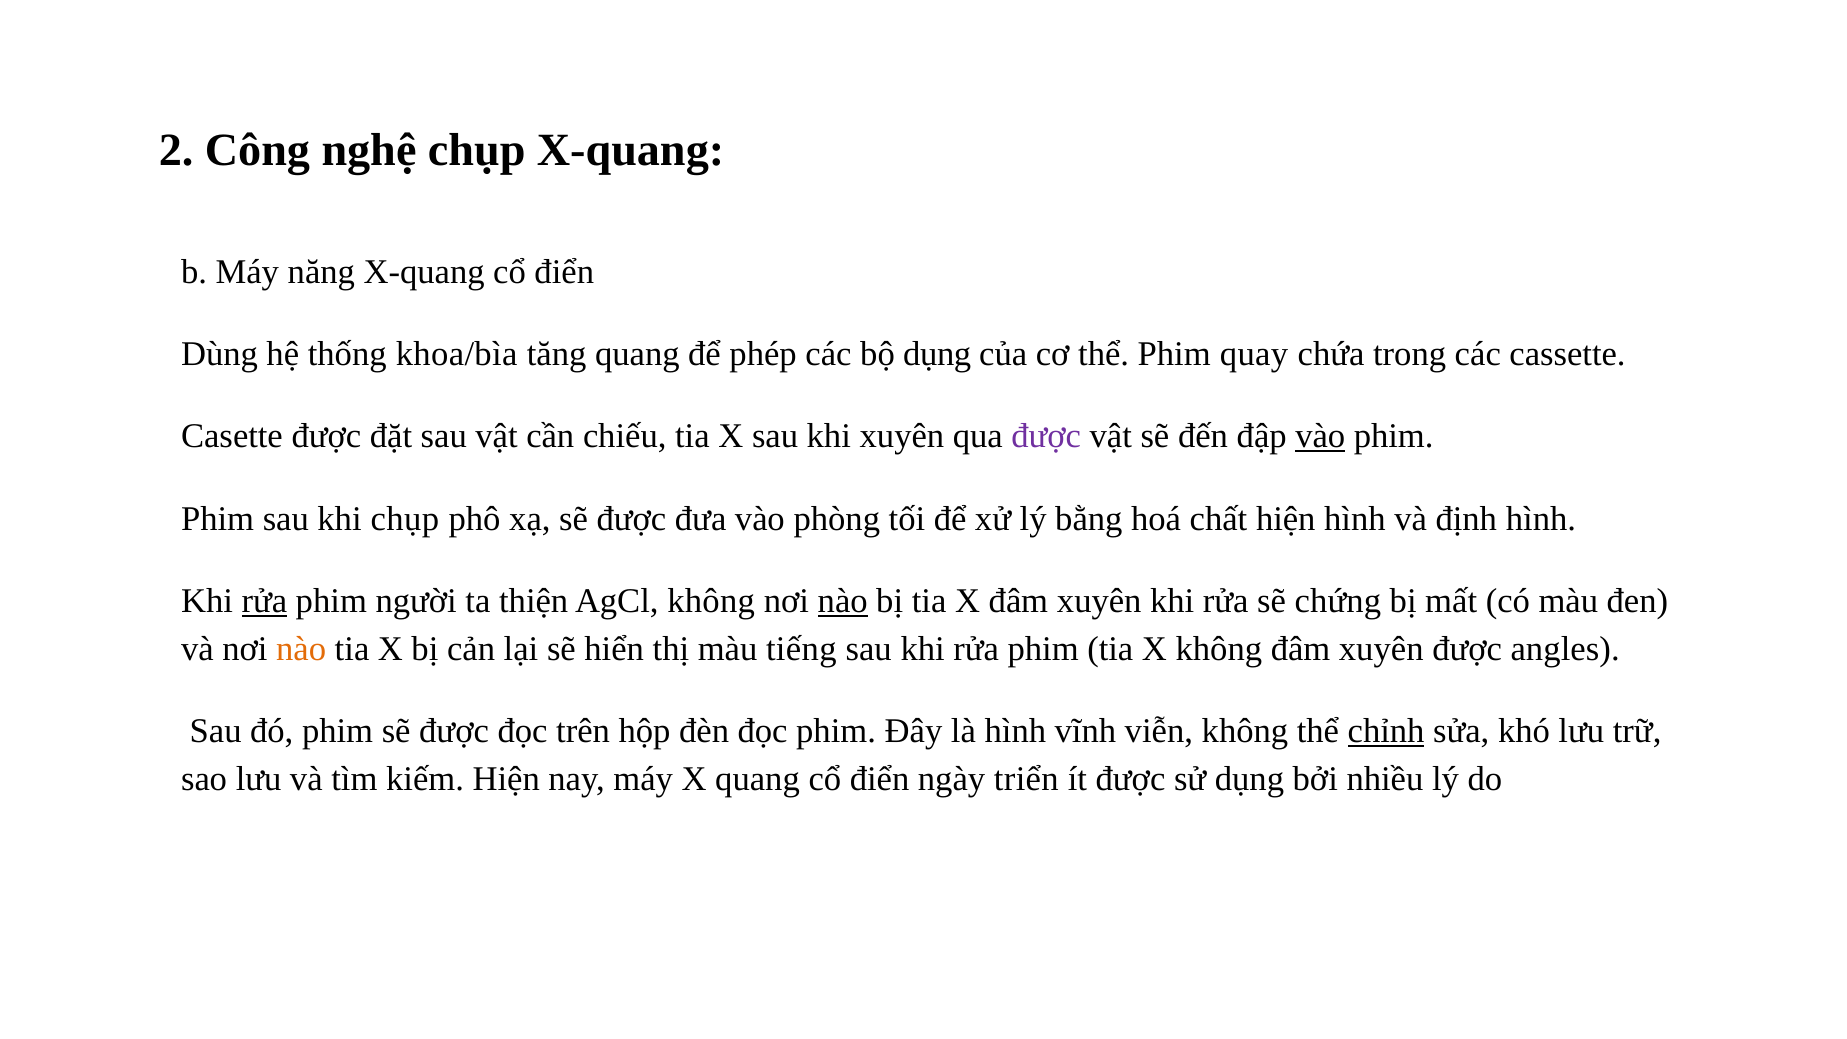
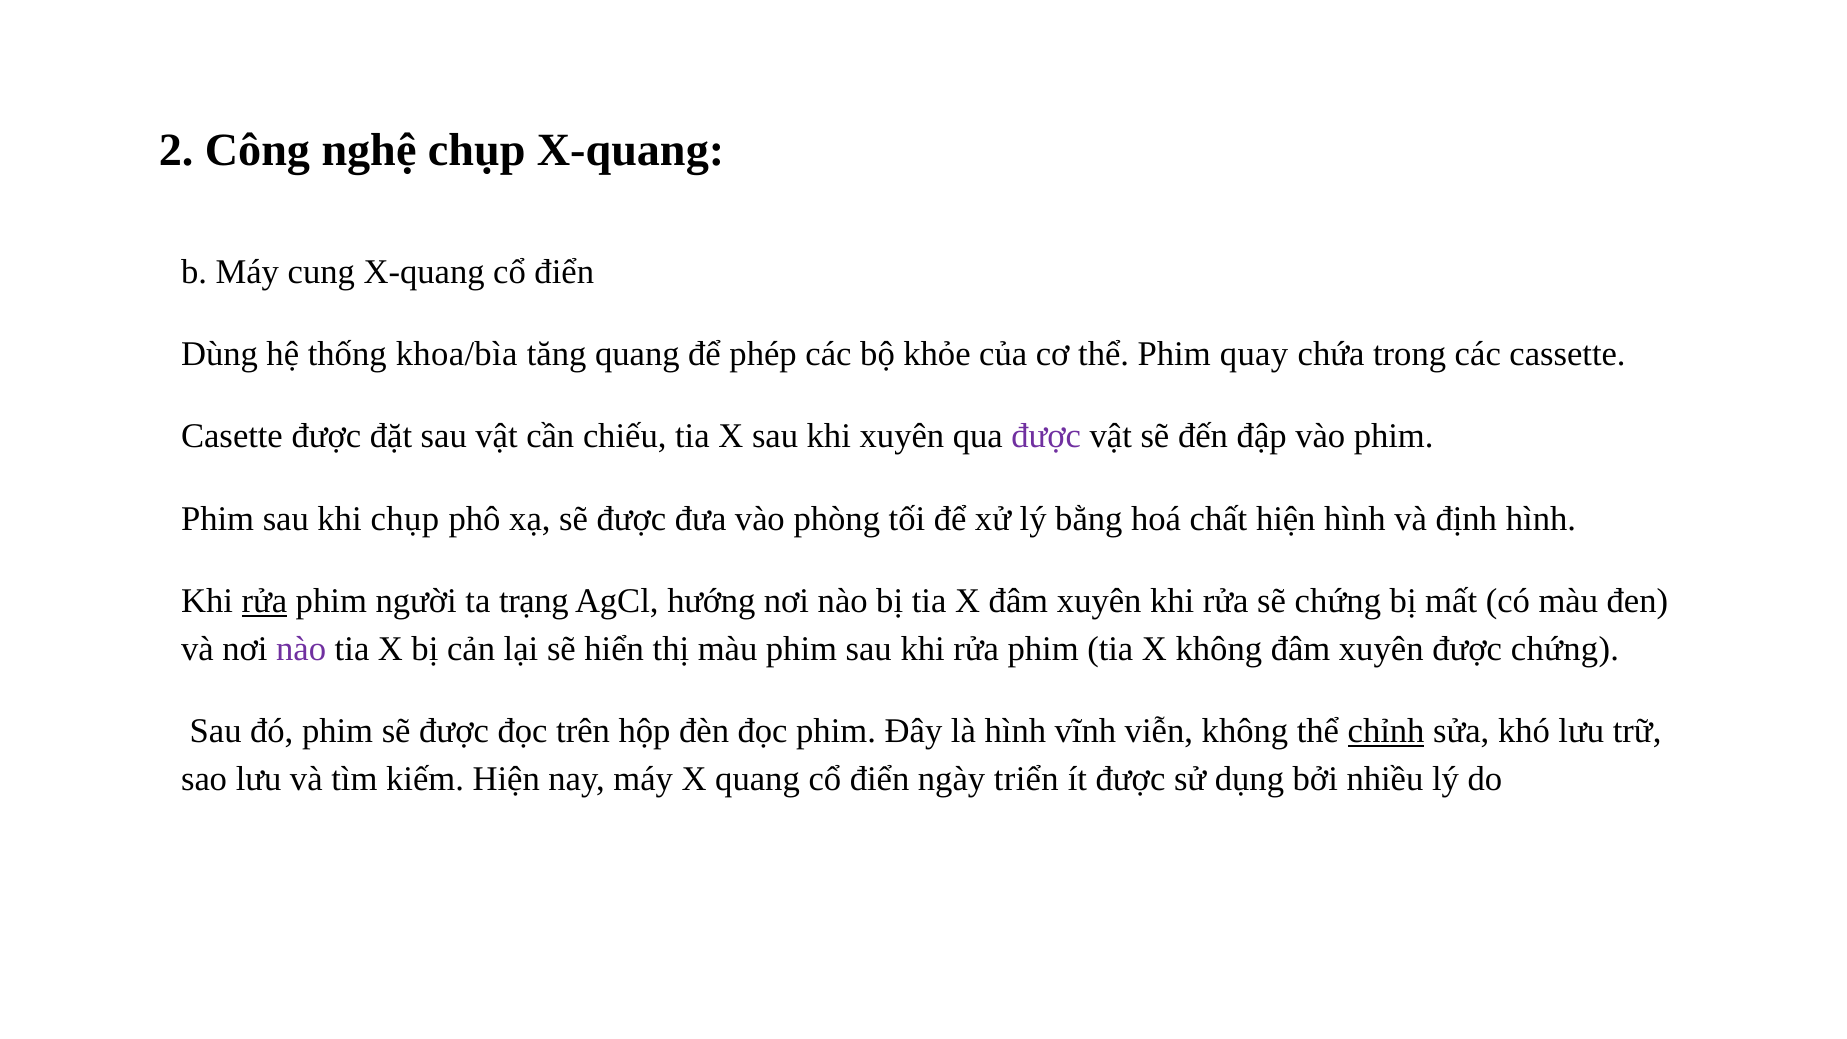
năng: năng -> cung
bộ dụng: dụng -> khỏe
vào at (1320, 436) underline: present -> none
thiện: thiện -> trạng
AgCl không: không -> hướng
nào at (843, 601) underline: present -> none
nào at (301, 649) colour: orange -> purple
màu tiếng: tiếng -> phim
được angles: angles -> chứng
